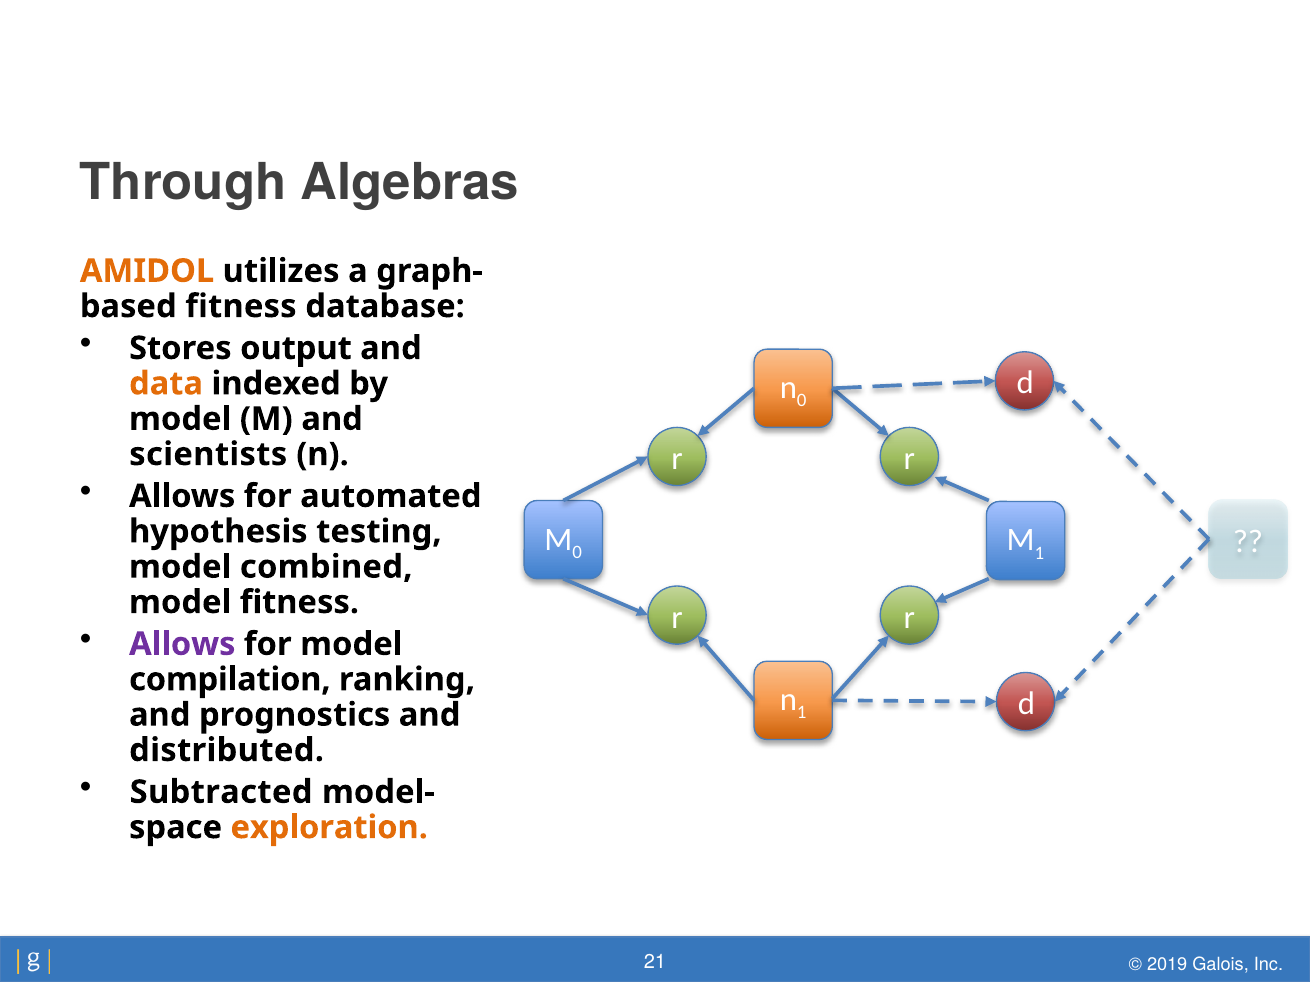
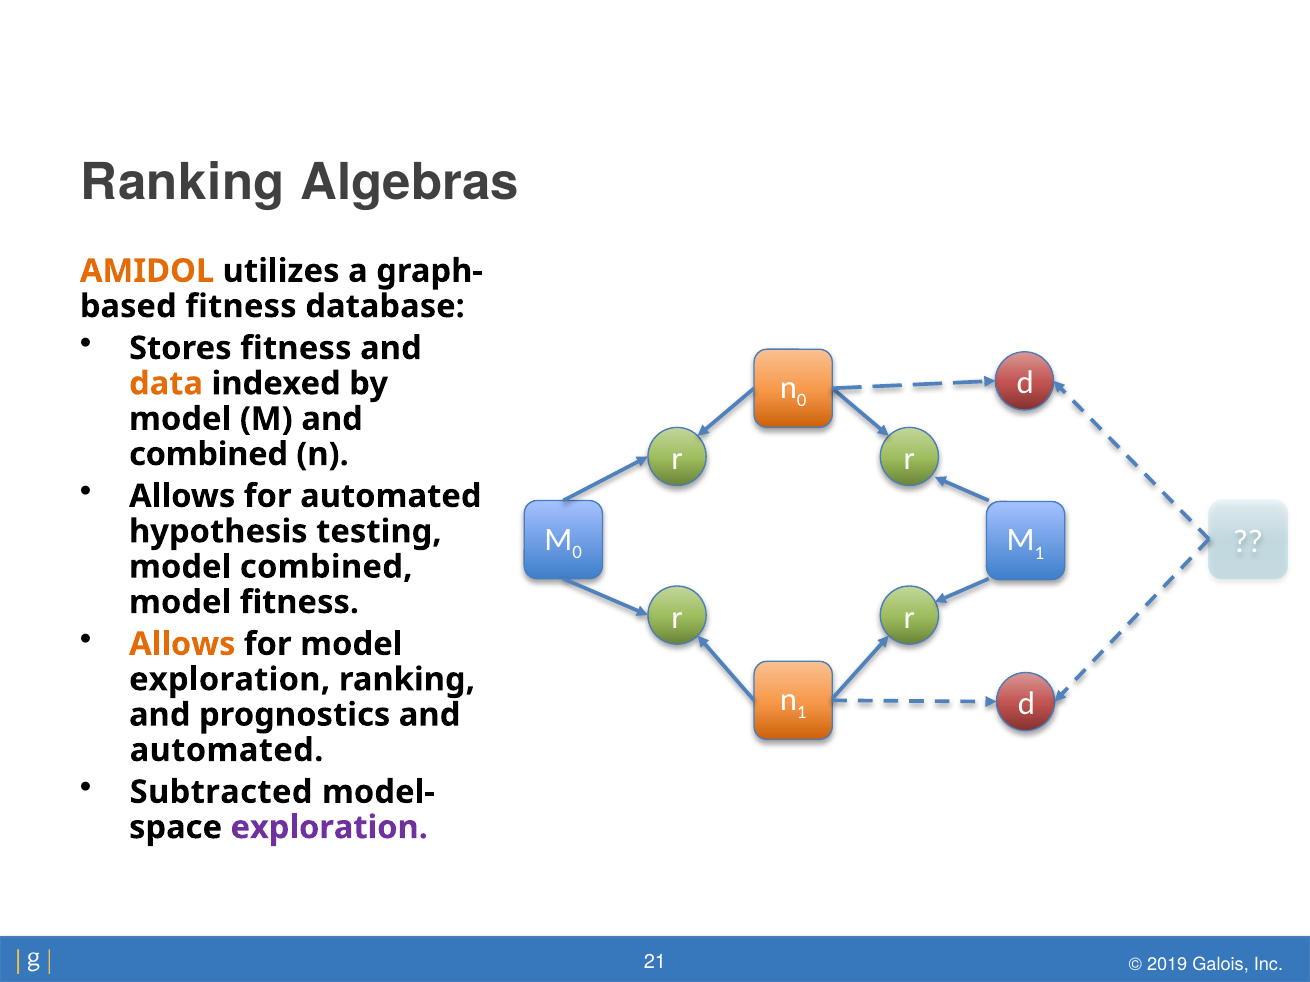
Through at (183, 183): Through -> Ranking
Stores output: output -> fitness
scientists at (208, 455): scientists -> combined
Allows at (182, 644) colour: purple -> orange
compilation at (230, 680): compilation -> exploration
distributed at (227, 751): distributed -> automated
exploration at (329, 828) colour: orange -> purple
